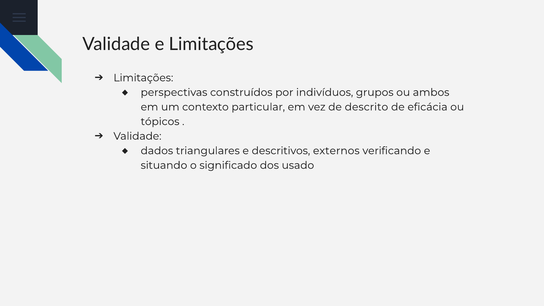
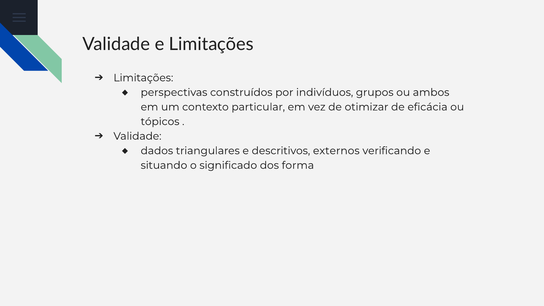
descrito: descrito -> otimizar
usado: usado -> forma
